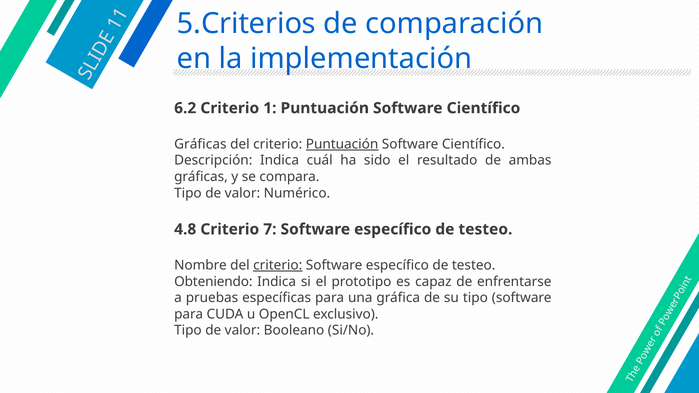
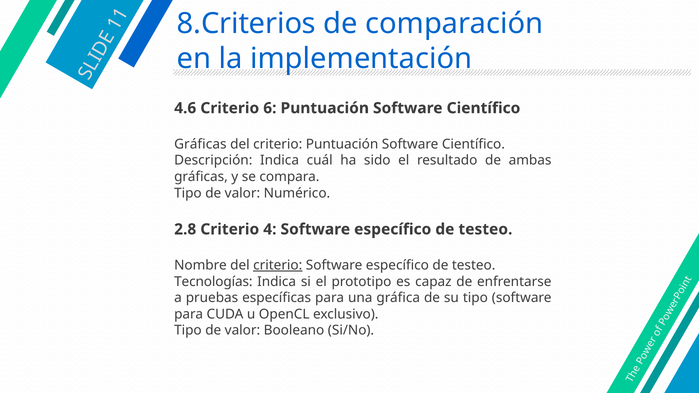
5.Criterios: 5.Criterios -> 8.Criterios
6.2: 6.2 -> 4.6
Criterio 1: 1 -> 6
Puntuación at (342, 144) underline: present -> none
4.8: 4.8 -> 2.8
7: 7 -> 4
Obteniendo: Obteniendo -> Tecnologías
